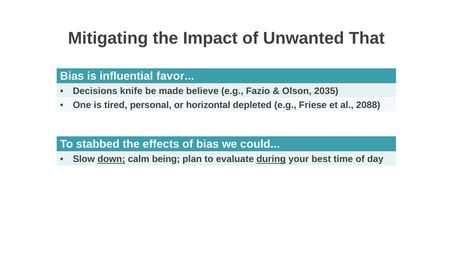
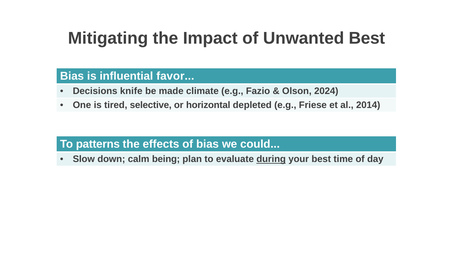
Unwanted That: That -> Best
believe: believe -> climate
2035: 2035 -> 2024
personal: personal -> selective
2088: 2088 -> 2014
stabbed: stabbed -> patterns
down underline: present -> none
